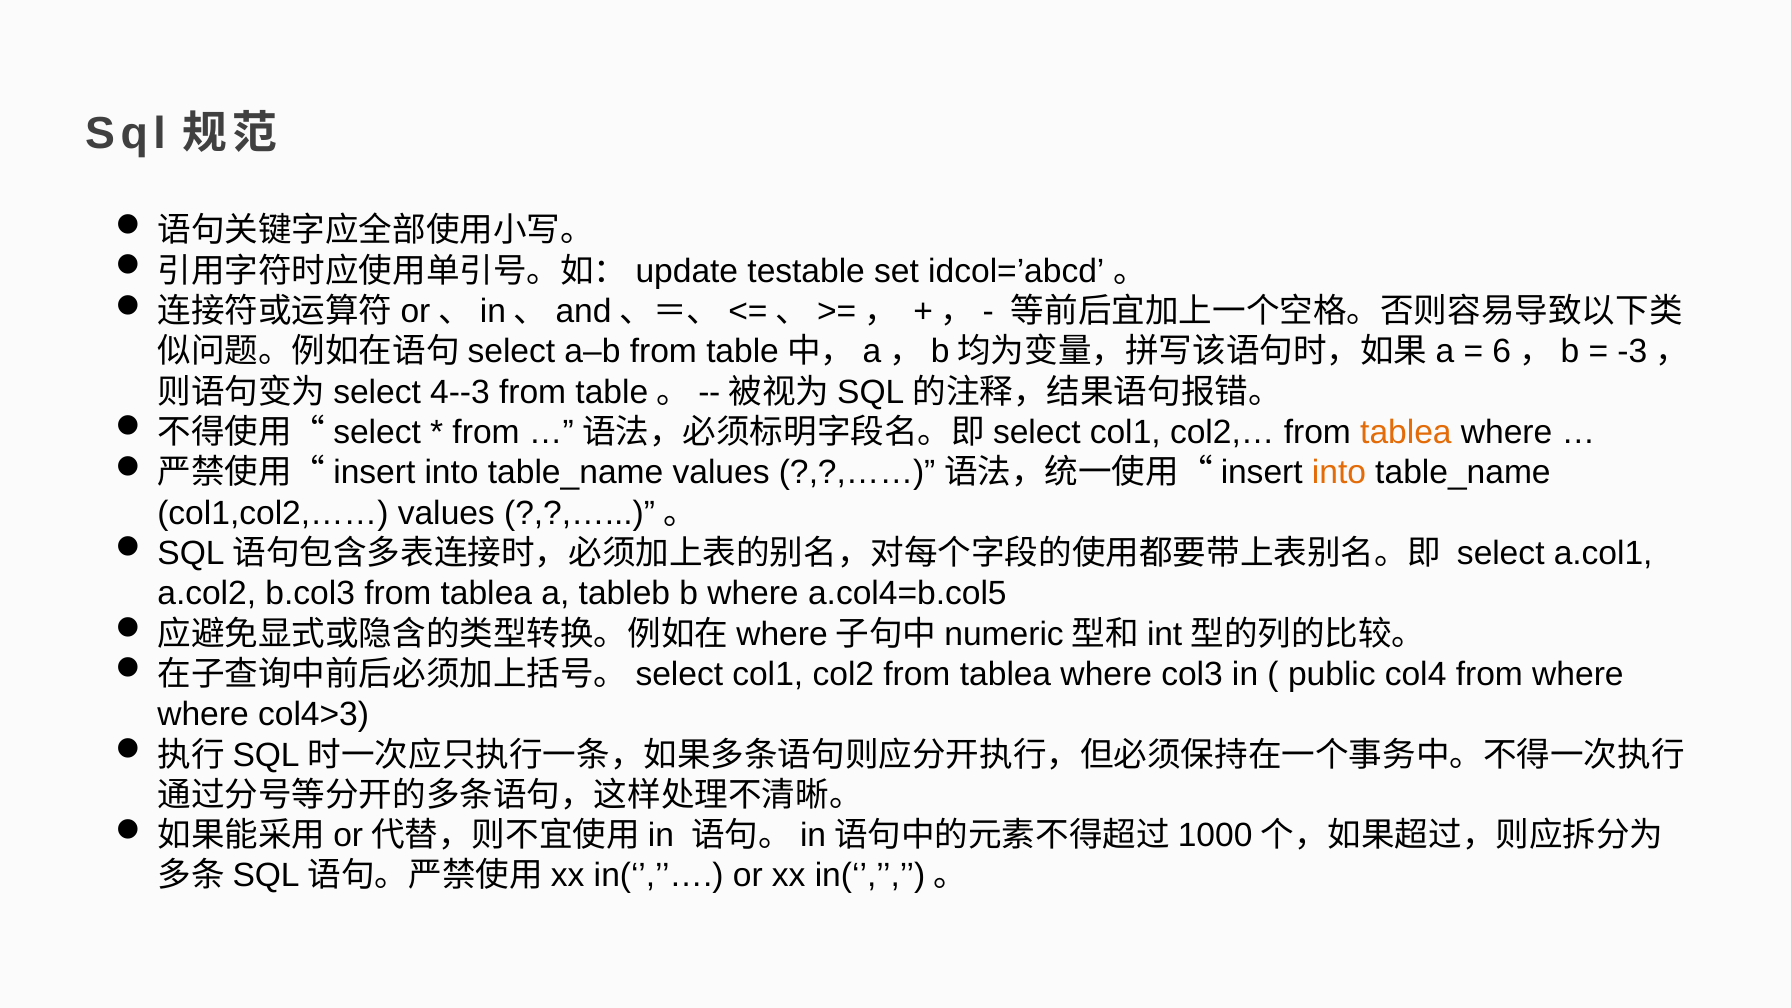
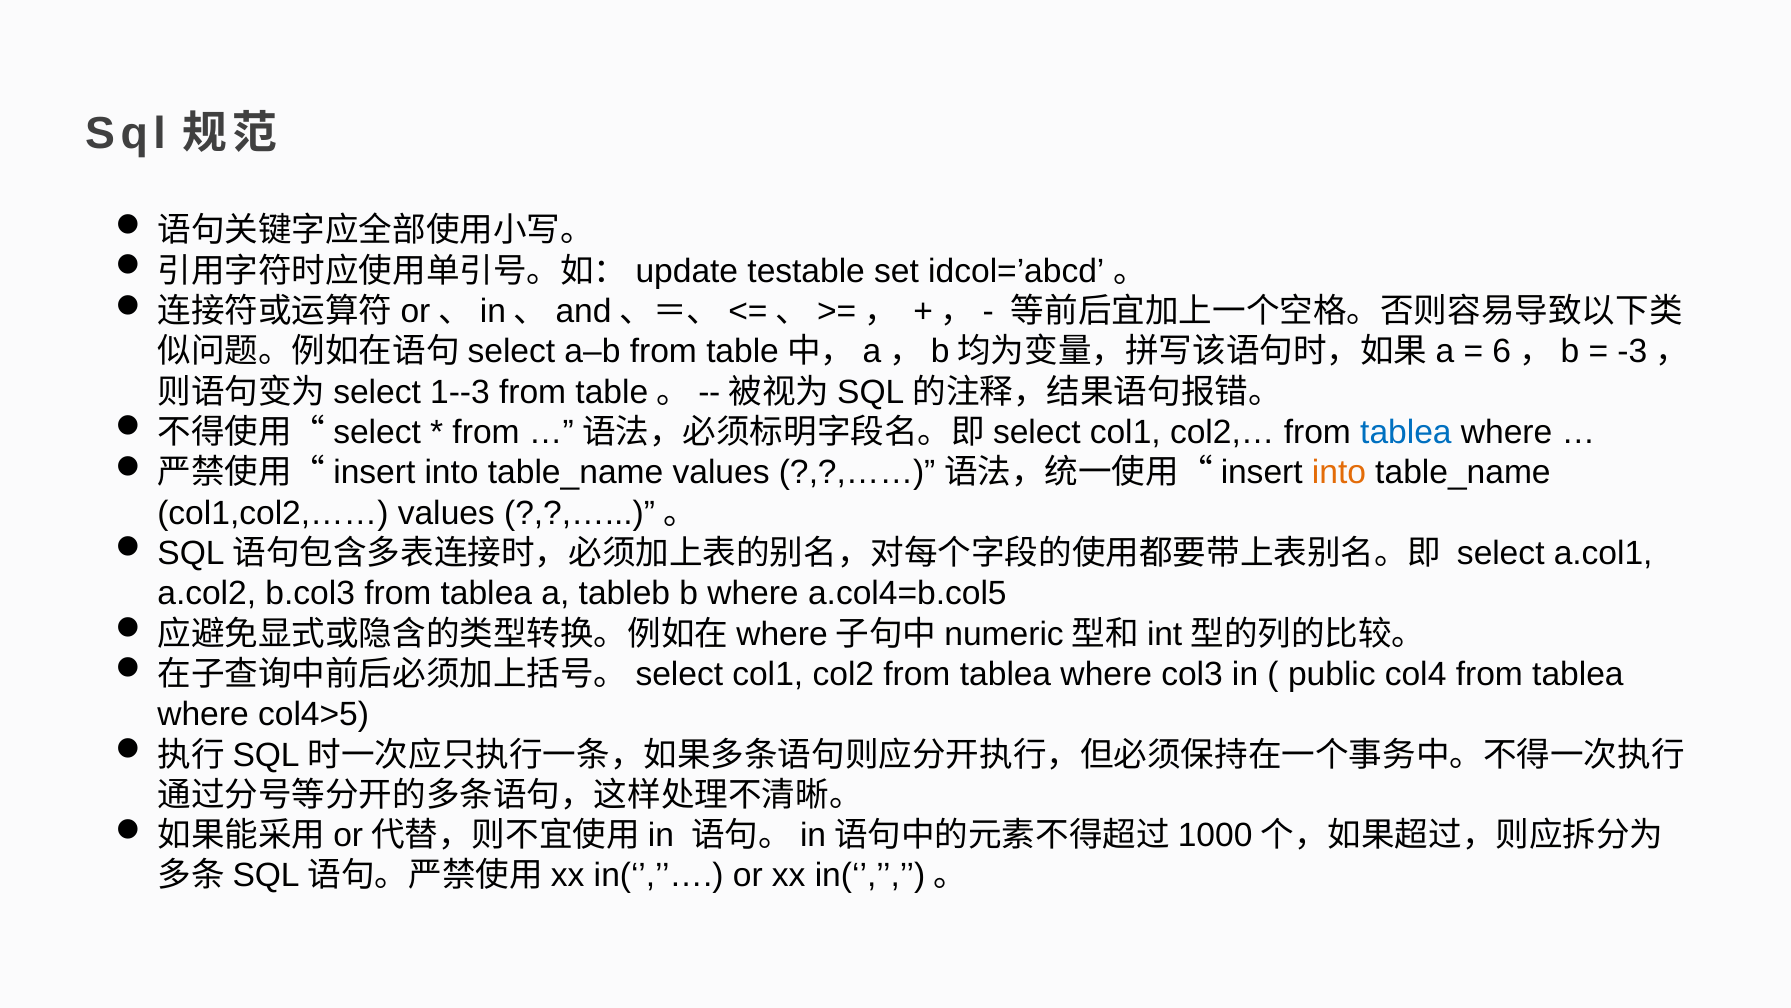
4--3: 4--3 -> 1--3
tablea at (1406, 432) colour: orange -> blue
col4 from where: where -> tablea
col4>3: col4>3 -> col4>5
